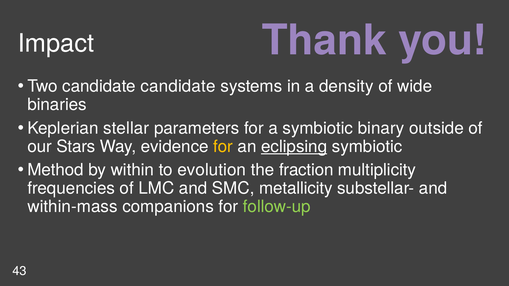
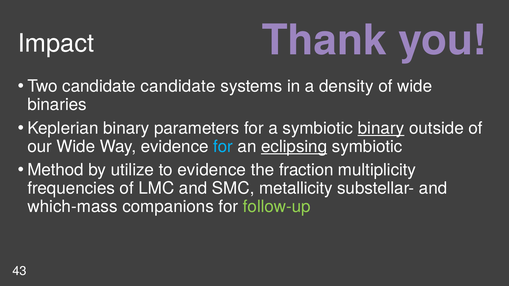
Keplerian stellar: stellar -> binary
binary at (381, 128) underline: none -> present
our Stars: Stars -> Wide
for at (223, 147) colour: yellow -> light blue
within: within -> utilize
to evolution: evolution -> evidence
within-mass: within-mass -> which-mass
